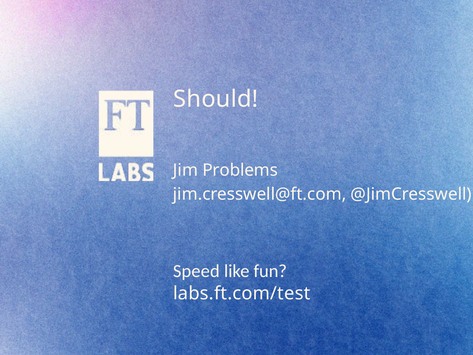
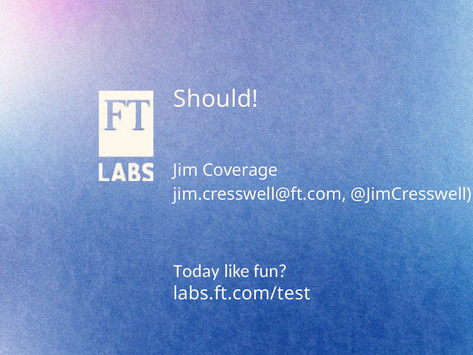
Problems: Problems -> Coverage
Speed: Speed -> Today
